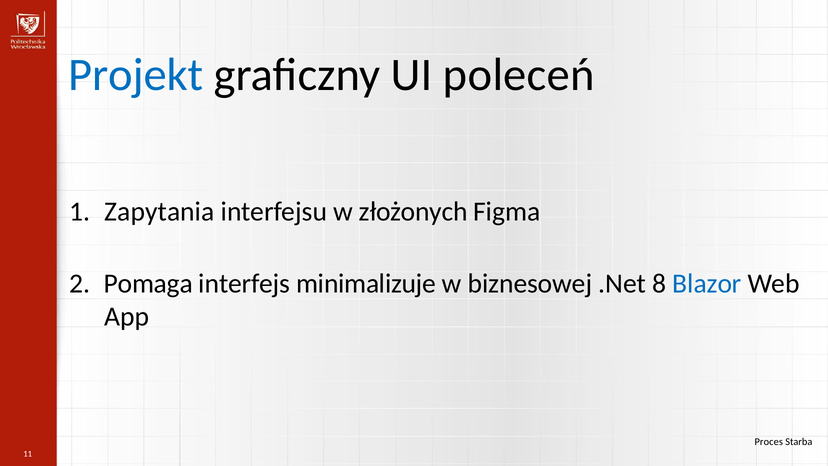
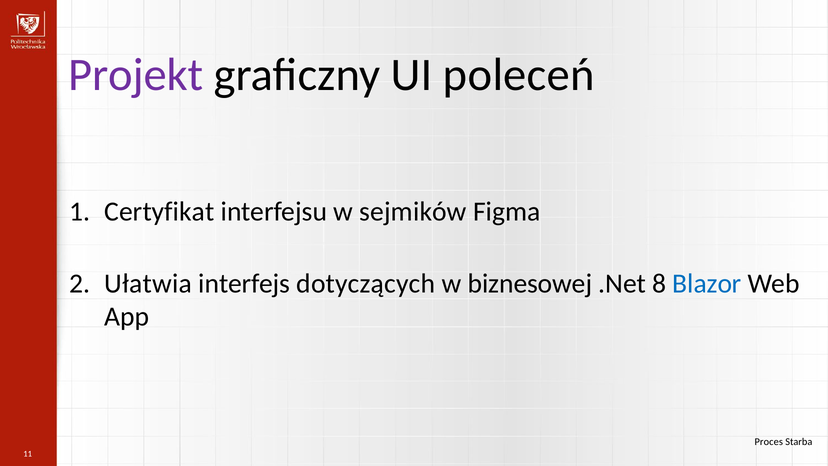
Projekt colour: blue -> purple
Zapytania: Zapytania -> Certyfikat
złożonych: złożonych -> sejmików
Pomaga: Pomaga -> Ułatwia
minimalizuje: minimalizuje -> dotyczących
